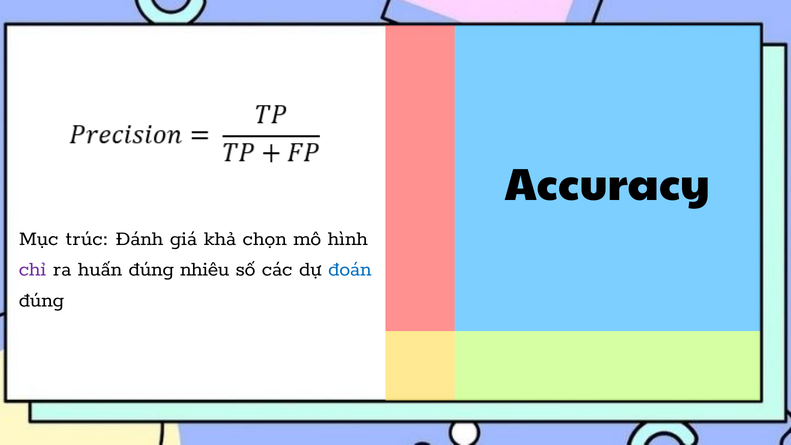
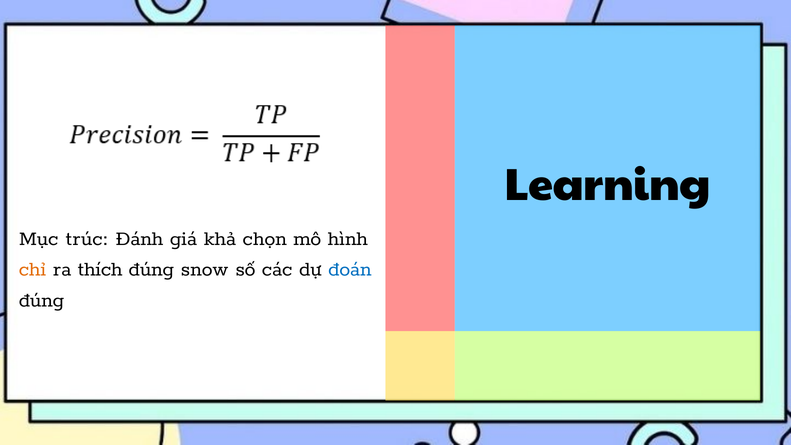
Accuracy: Accuracy -> Learning
chỉ colour: purple -> orange
huấn: huấn -> thích
nhiêu: nhiêu -> snow
